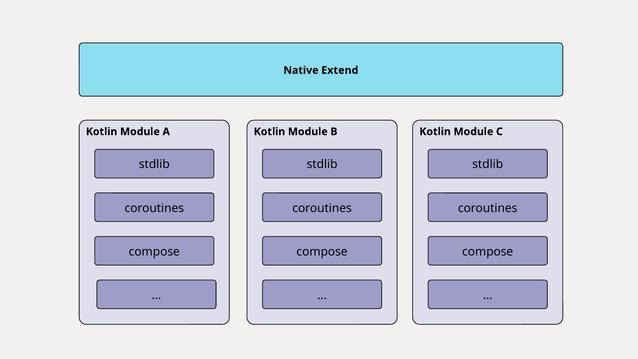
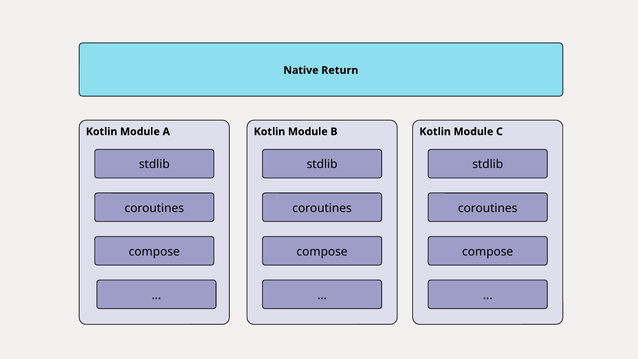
Extend: Extend -> Return
